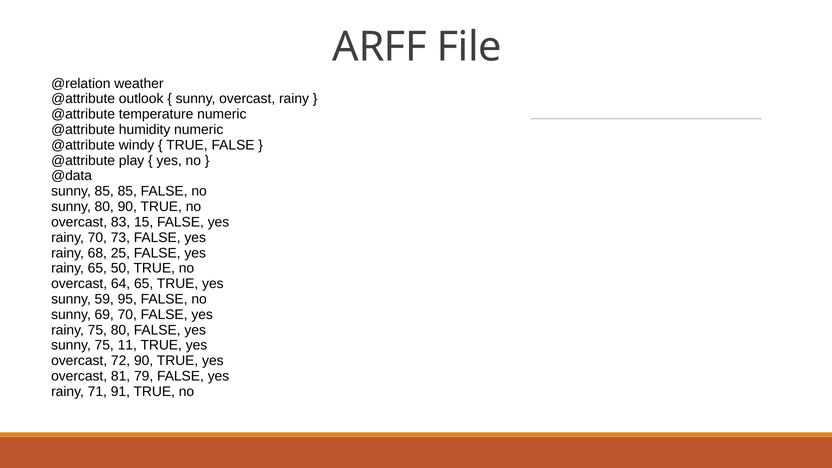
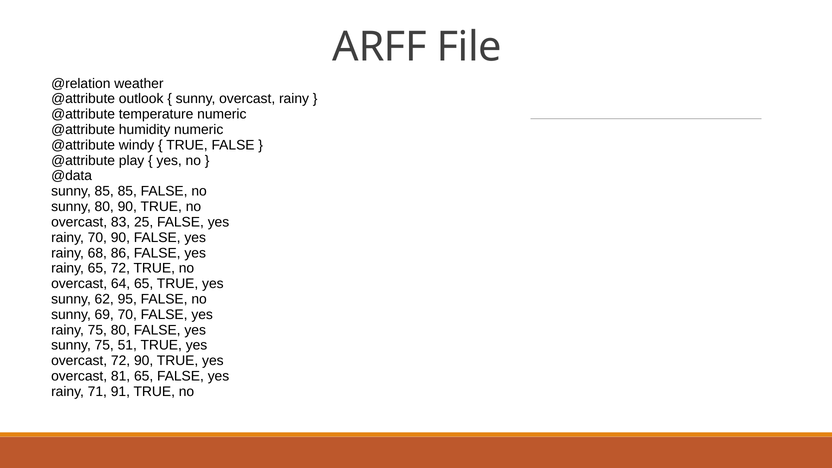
15: 15 -> 25
70 73: 73 -> 90
25: 25 -> 86
65 50: 50 -> 72
59: 59 -> 62
11: 11 -> 51
81 79: 79 -> 65
